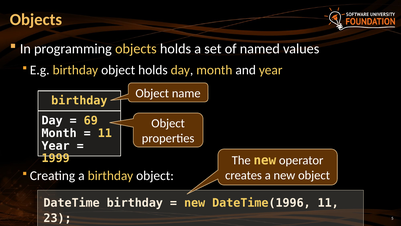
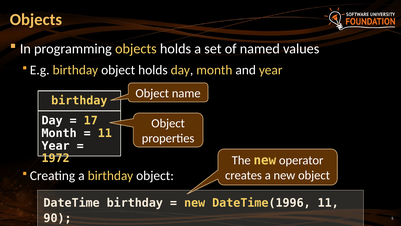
69: 69 -> 17
1999: 1999 -> 1972
23: 23 -> 90
